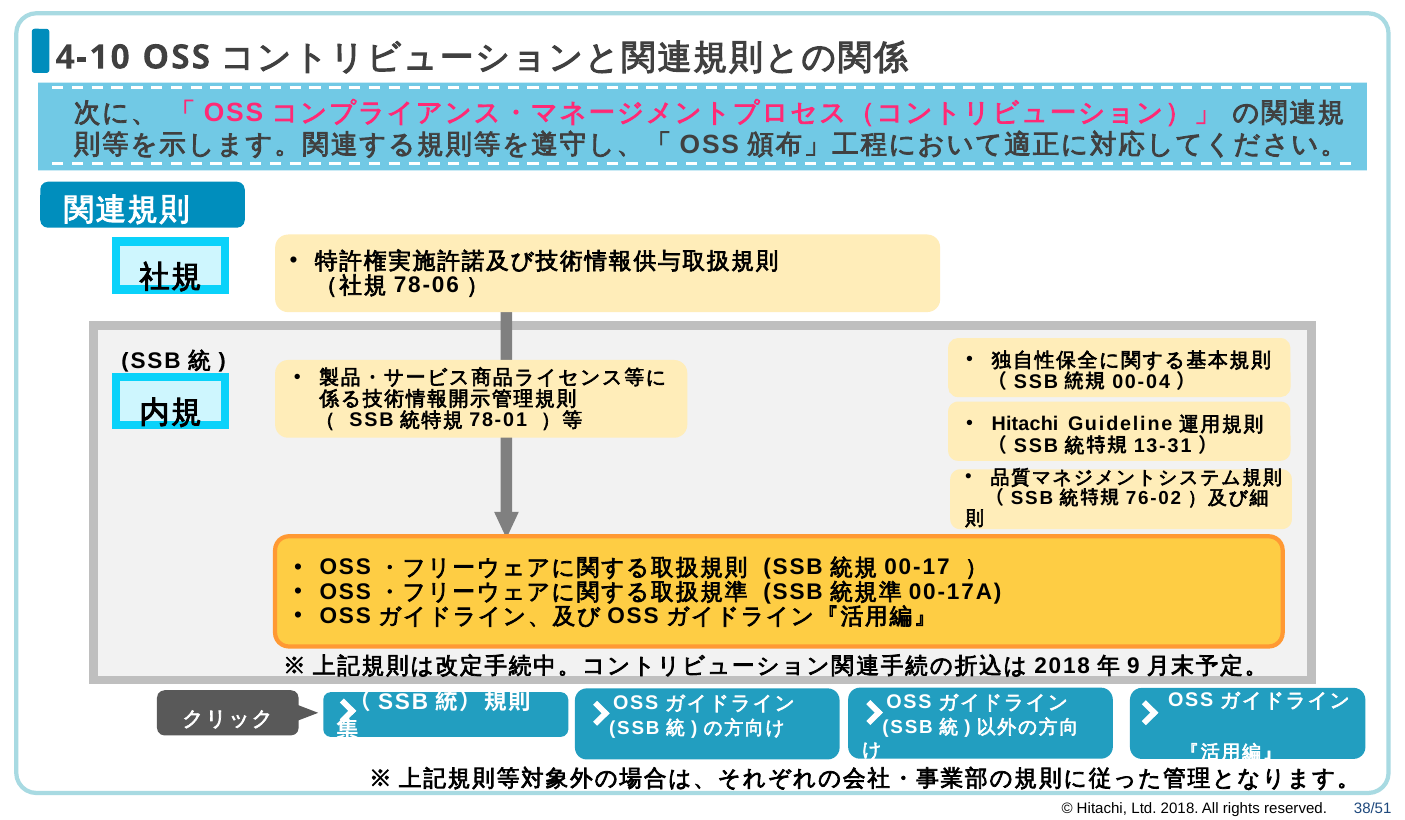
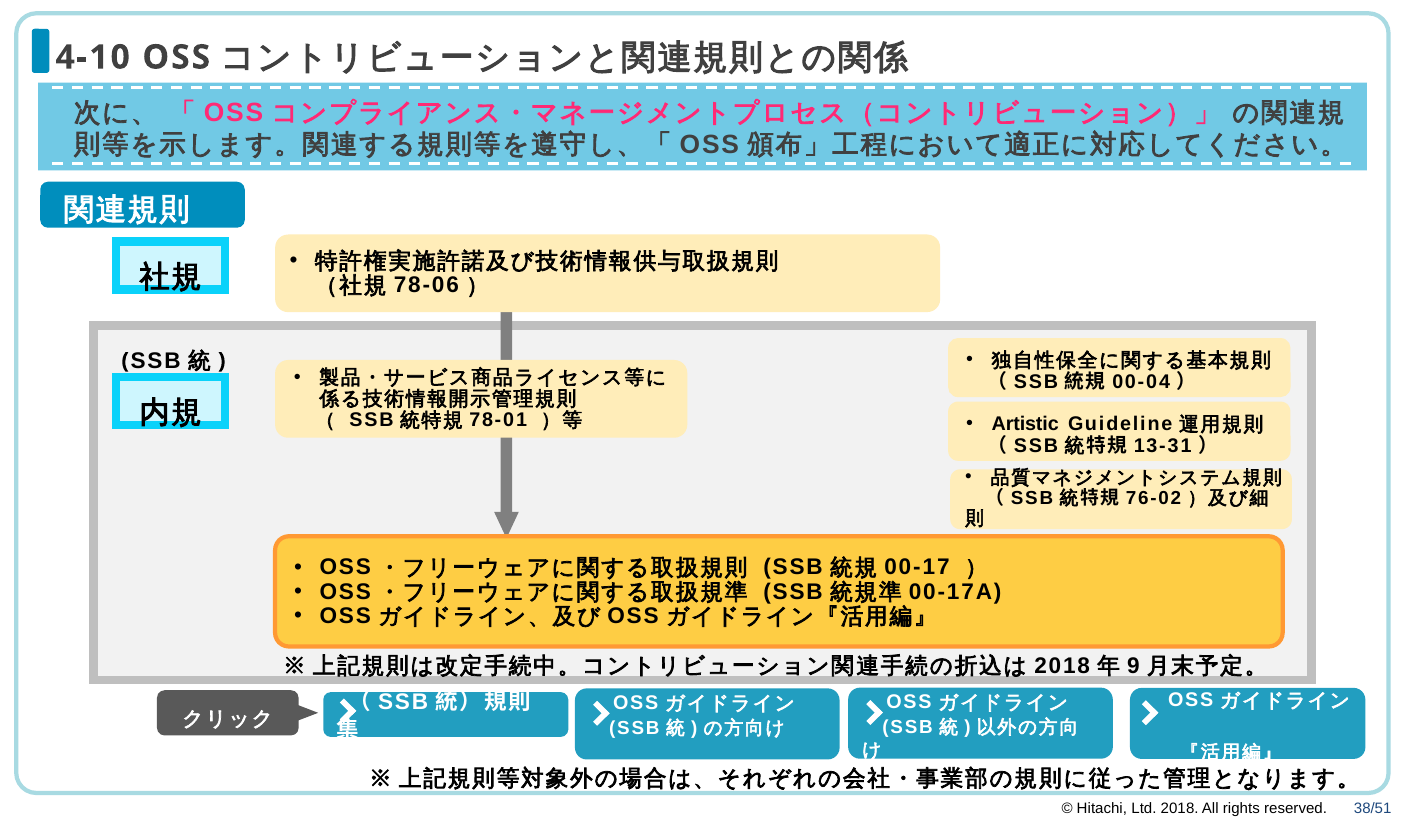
Hitachi at (1025, 424): Hitachi -> Artistic
